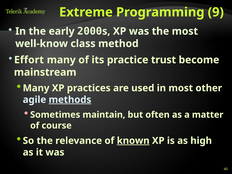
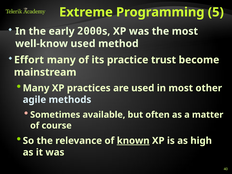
9: 9 -> 5
well-know class: class -> used
methods underline: present -> none
maintain: maintain -> available
